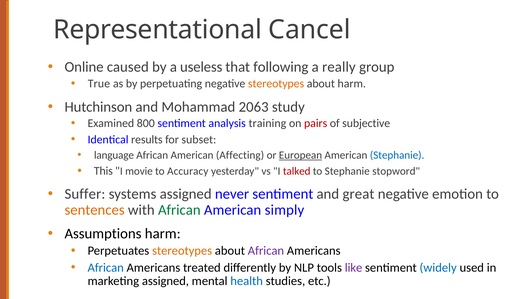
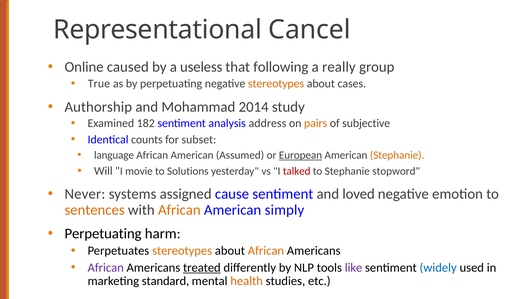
about harm: harm -> cases
Hutchinson: Hutchinson -> Authorship
2063: 2063 -> 2014
800: 800 -> 182
training: training -> address
pairs colour: red -> orange
results: results -> counts
Affecting: Affecting -> Assumed
Stephanie at (397, 155) colour: blue -> orange
This: This -> Will
Accuracy: Accuracy -> Solutions
Suffer: Suffer -> Never
never: never -> cause
great: great -> loved
African at (179, 210) colour: green -> orange
Assumptions at (103, 234): Assumptions -> Perpetuating
African at (266, 251) colour: purple -> orange
African at (106, 268) colour: blue -> purple
treated underline: none -> present
marketing assigned: assigned -> standard
health colour: blue -> orange
